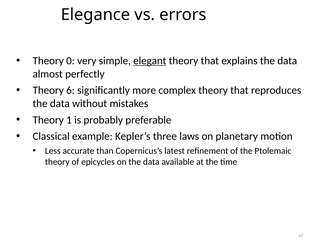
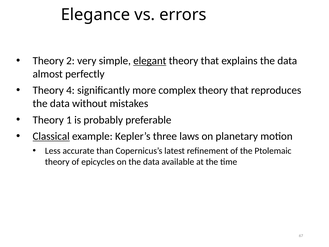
0: 0 -> 2
6: 6 -> 4
Classical underline: none -> present
